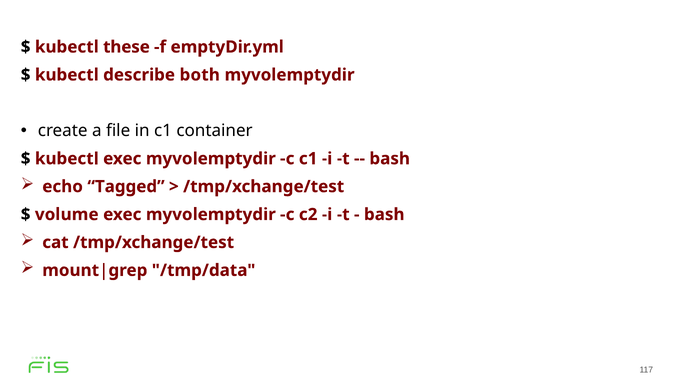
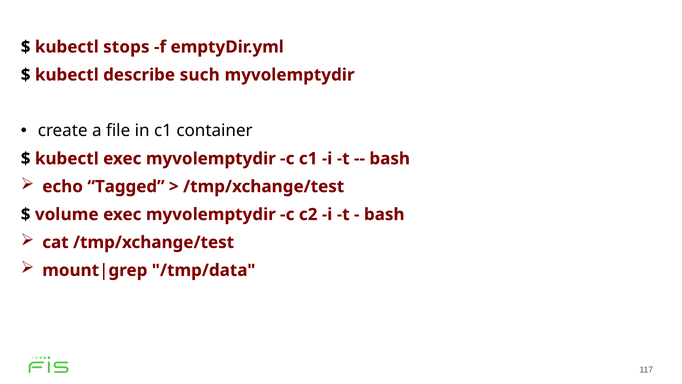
these: these -> stops
both: both -> such
